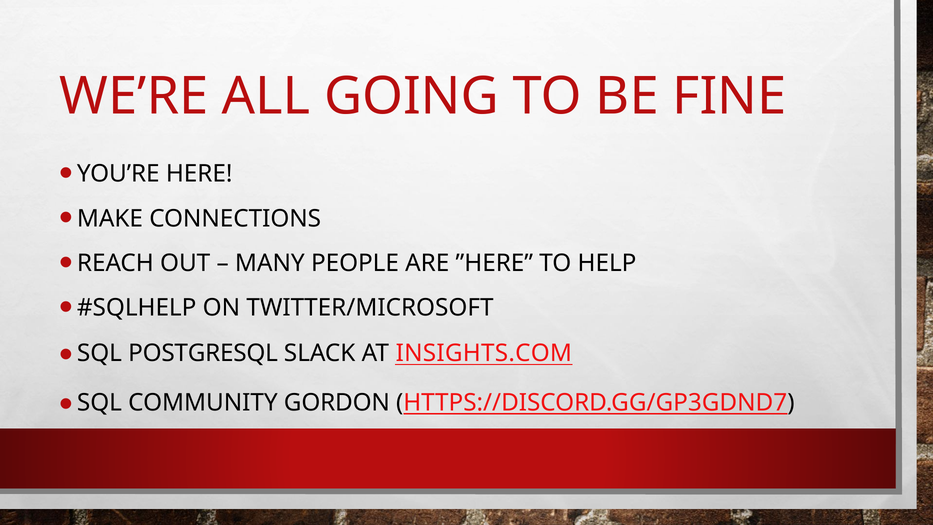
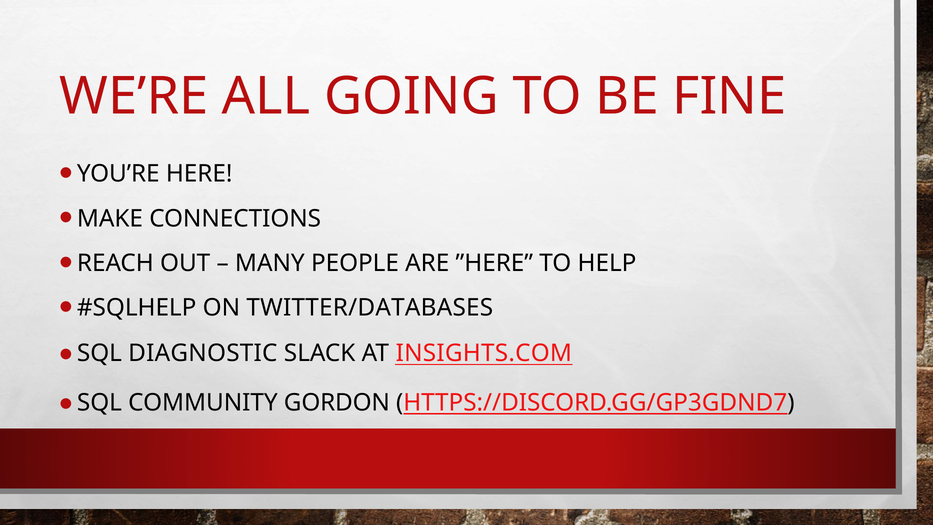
TWITTER/MICROSOFT: TWITTER/MICROSOFT -> TWITTER/DATABASES
POSTGRESQL: POSTGRESQL -> DIAGNOSTIC
